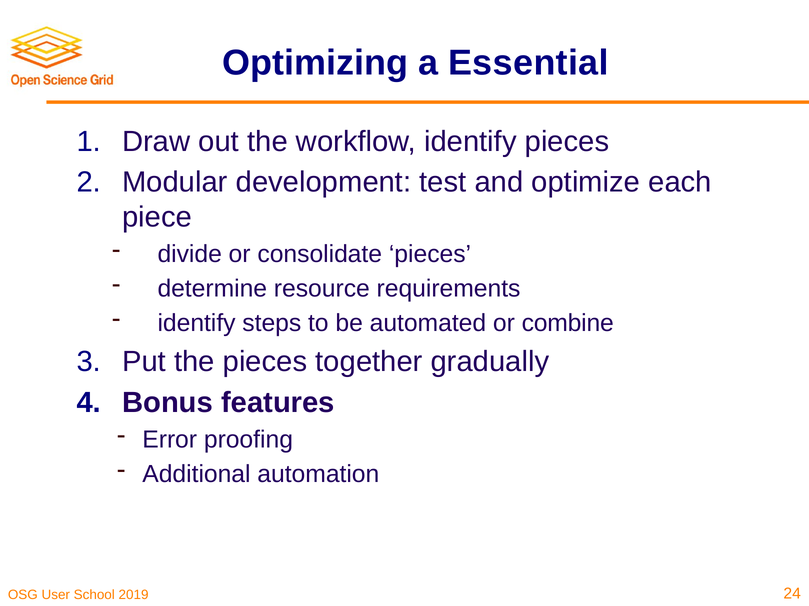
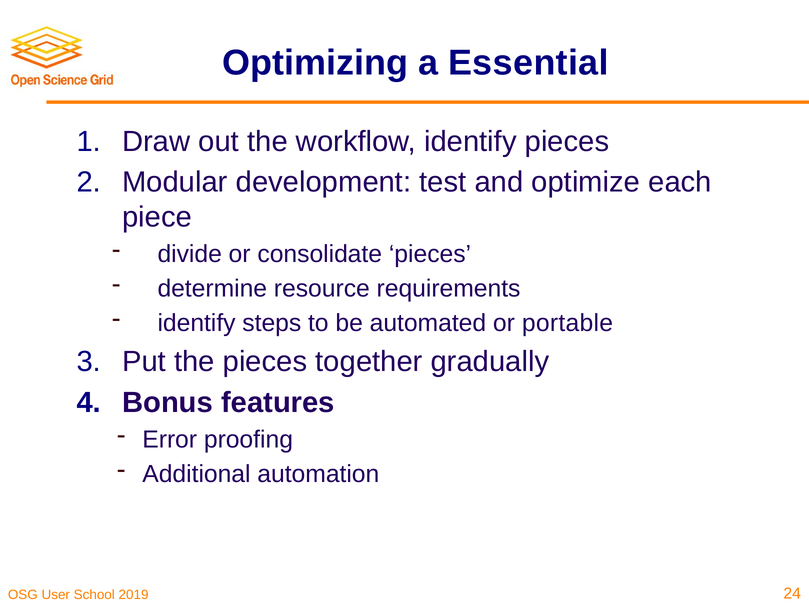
combine: combine -> portable
